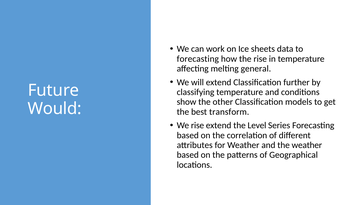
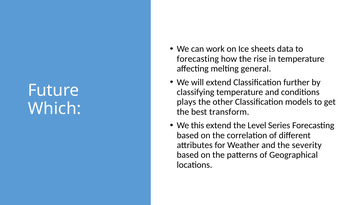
show: show -> plays
Would: Would -> Which
We rise: rise -> this
the weather: weather -> severity
